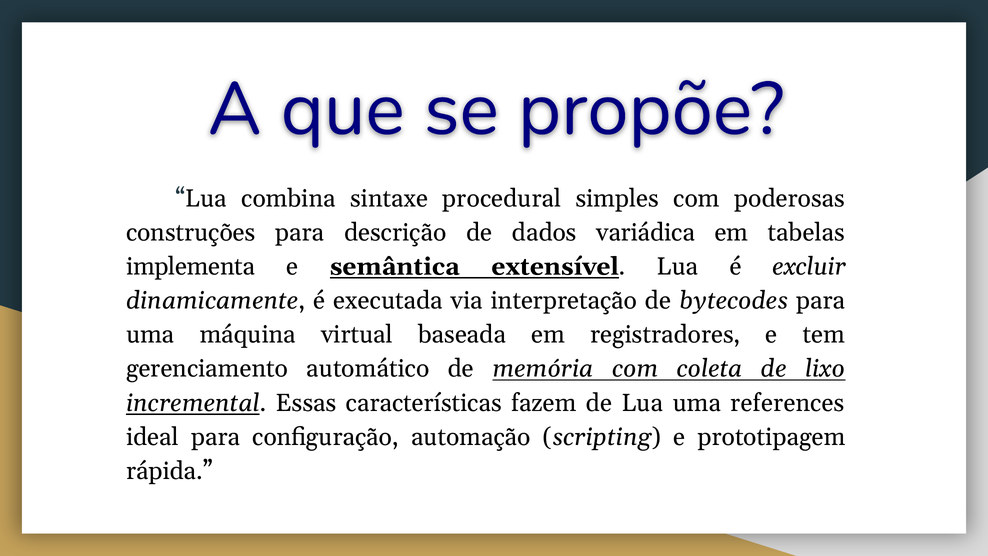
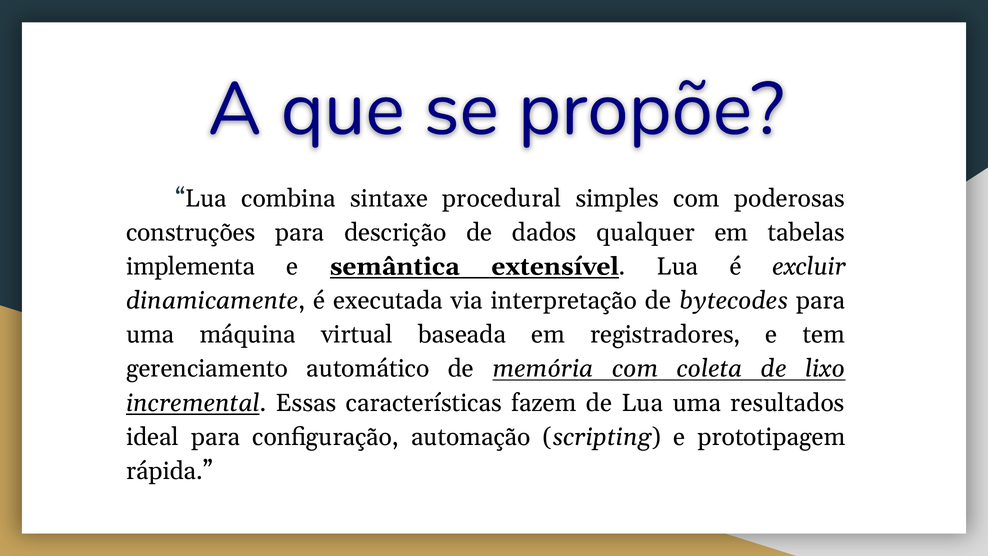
variádica: variádica -> qualquer
references: references -> resultados
